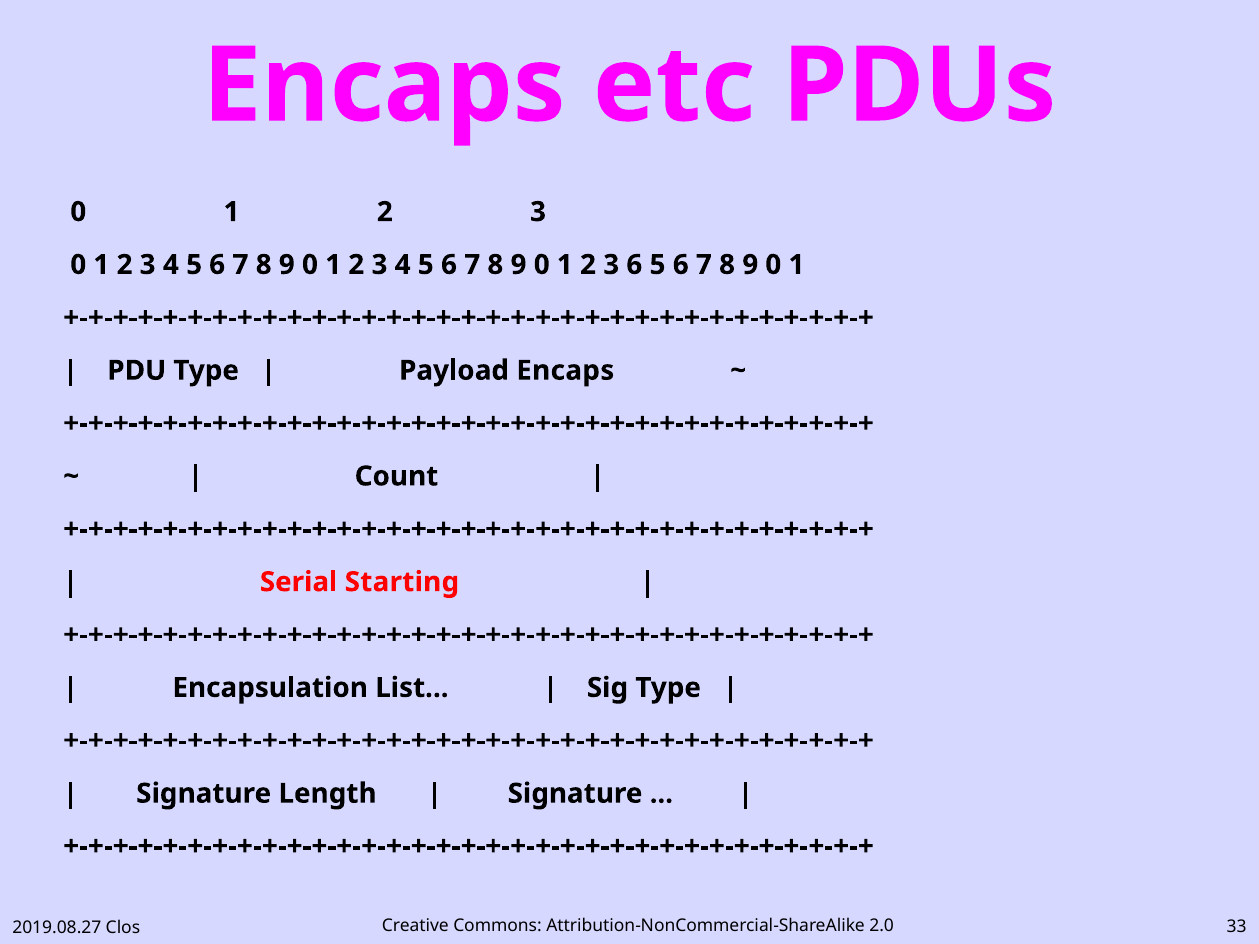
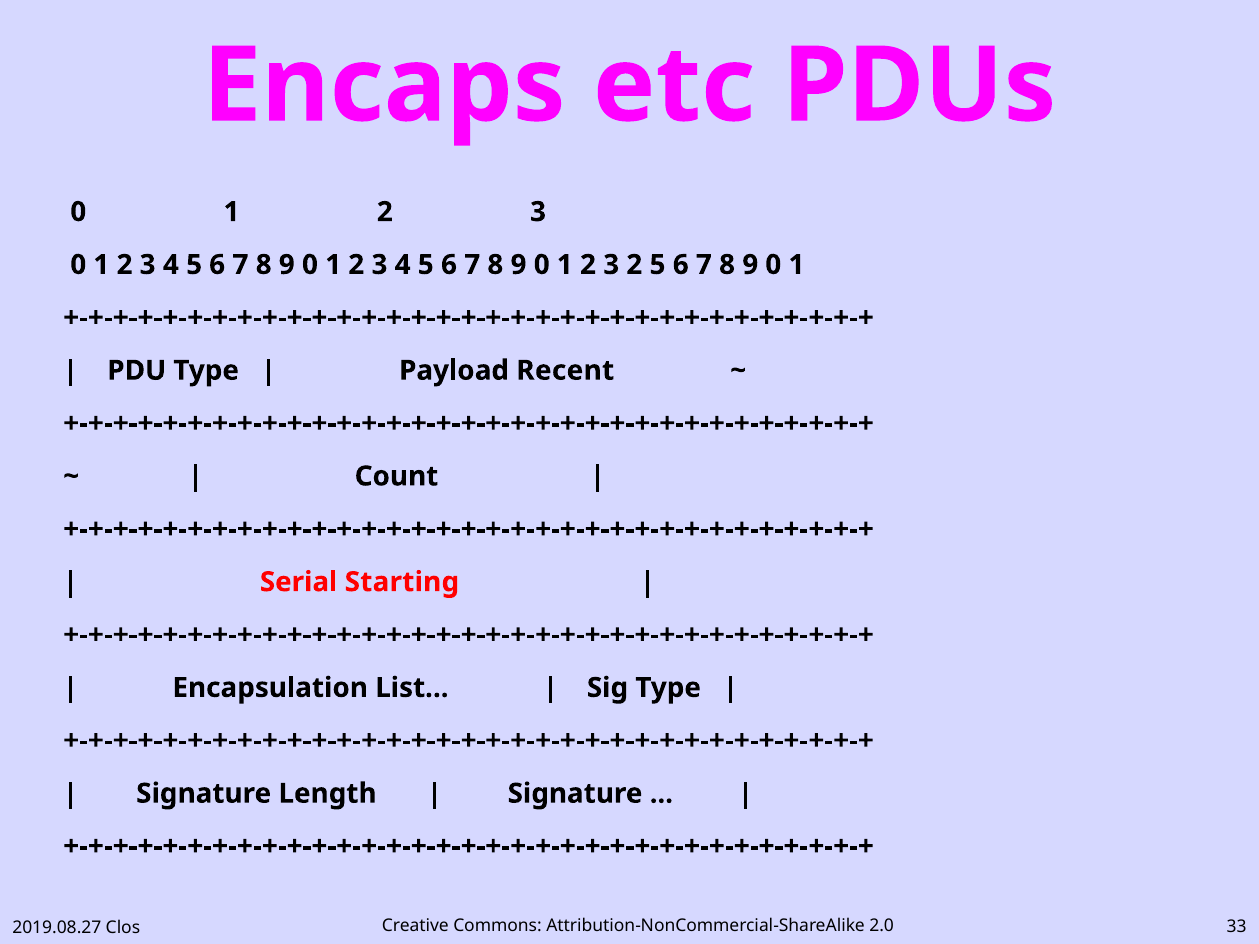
3 6: 6 -> 2
Payload Encaps: Encaps -> Recent
